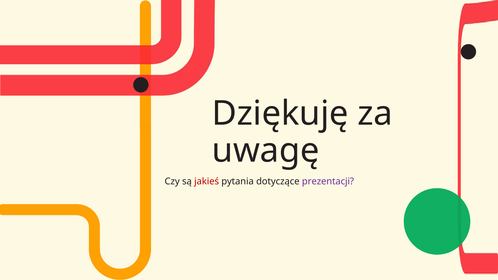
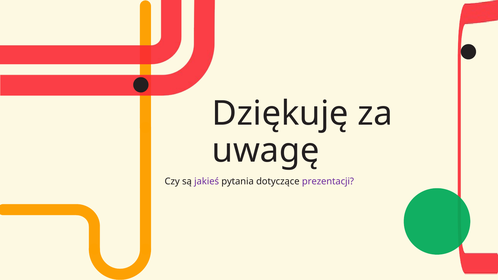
jakieś colour: red -> purple
